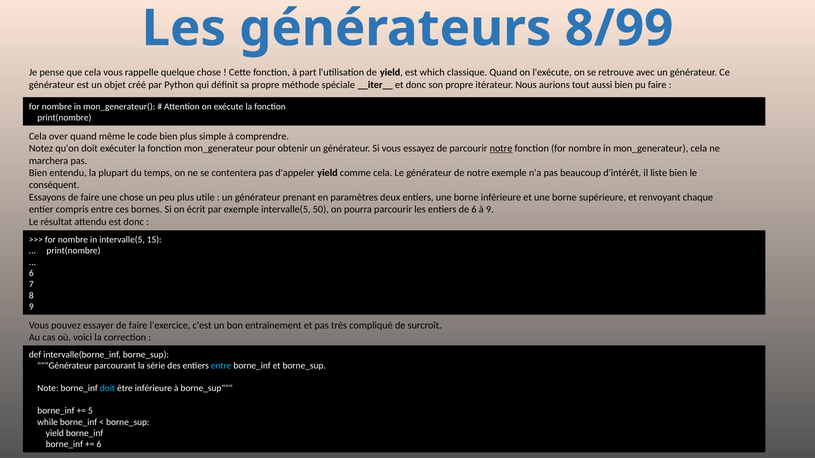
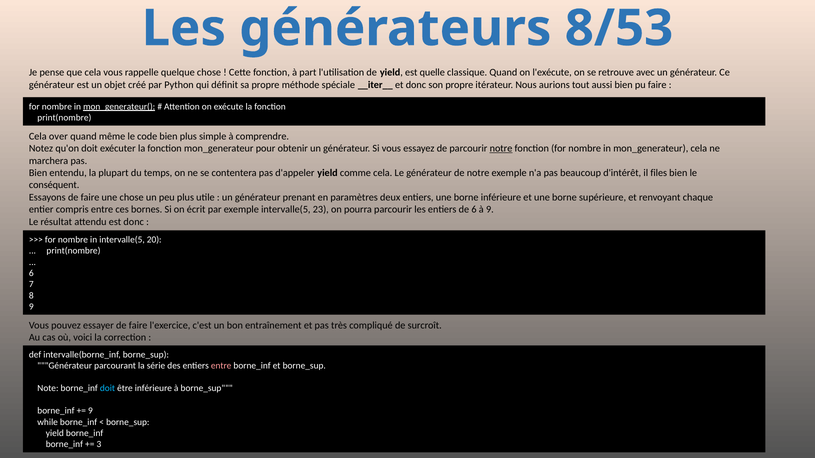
8/99: 8/99 -> 8/53
which: which -> quelle
mon_generateur( underline: none -> present
liste: liste -> files
50: 50 -> 23
15: 15 -> 20
entre at (221, 366) colour: light blue -> pink
5 at (90, 411): 5 -> 9
6 at (99, 445): 6 -> 3
